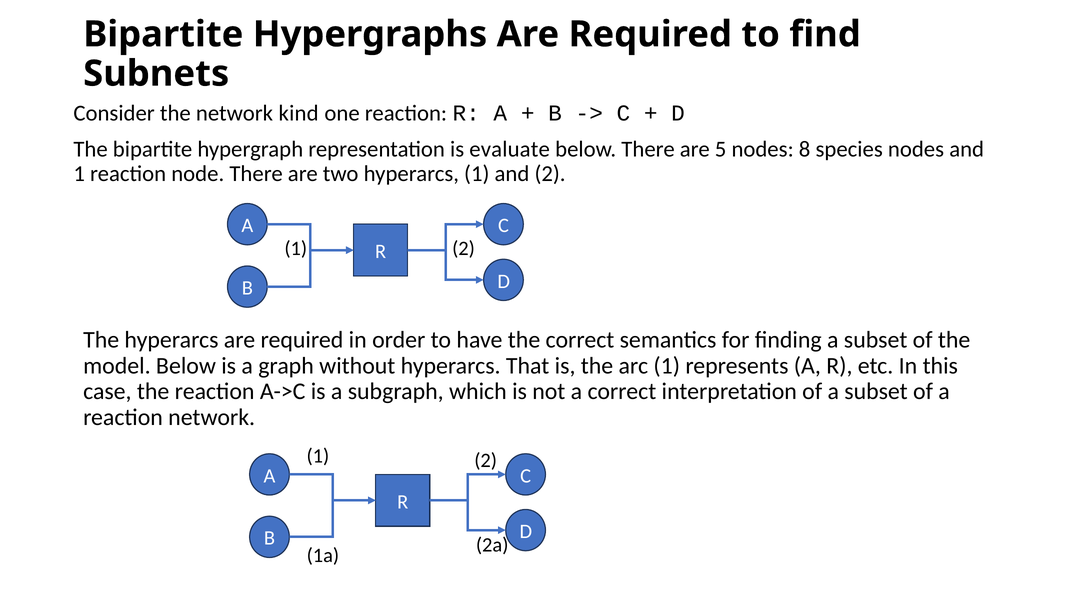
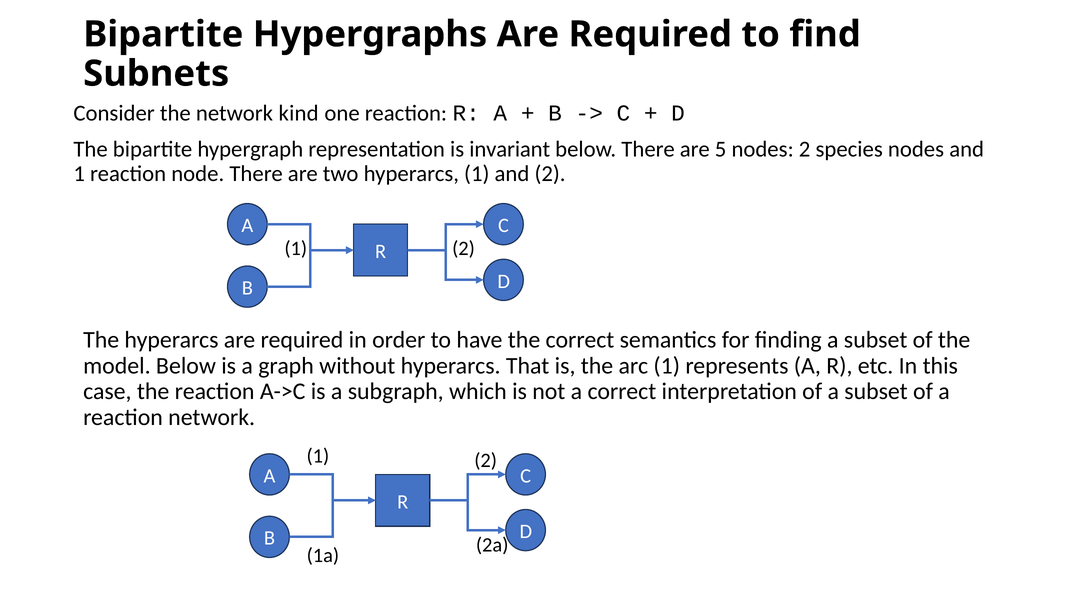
evaluate: evaluate -> invariant
nodes 8: 8 -> 2
